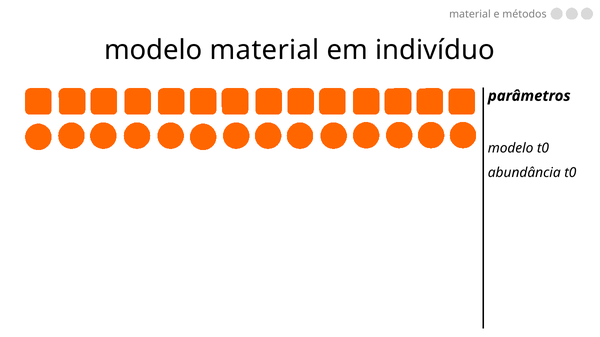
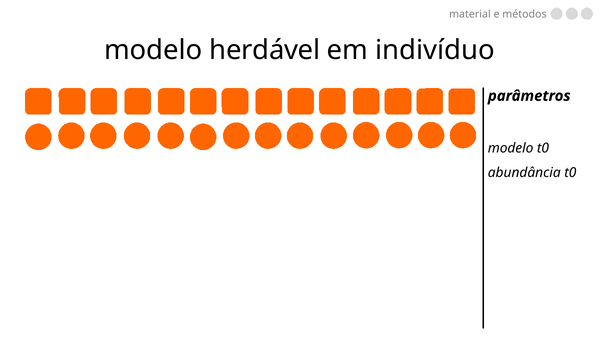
modelo material: material -> herdável
